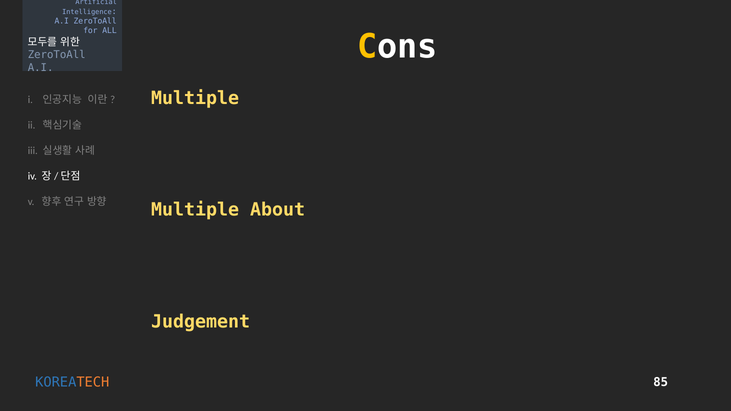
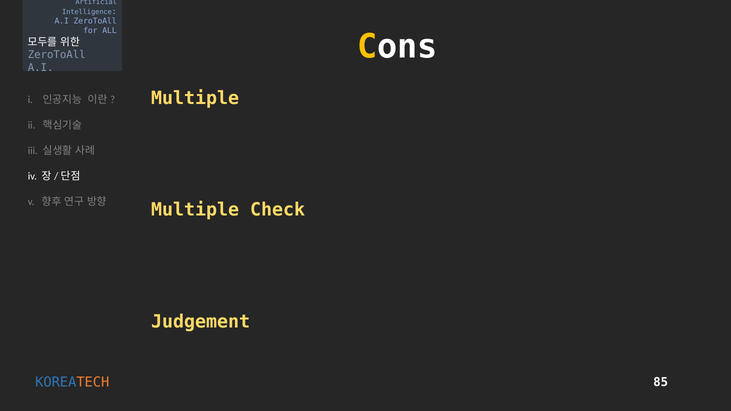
About: About -> Check
